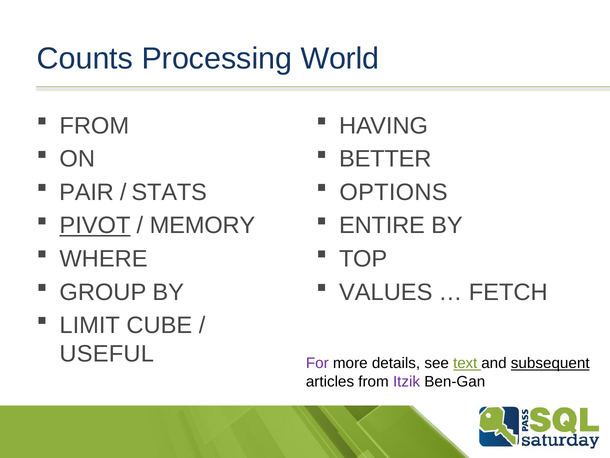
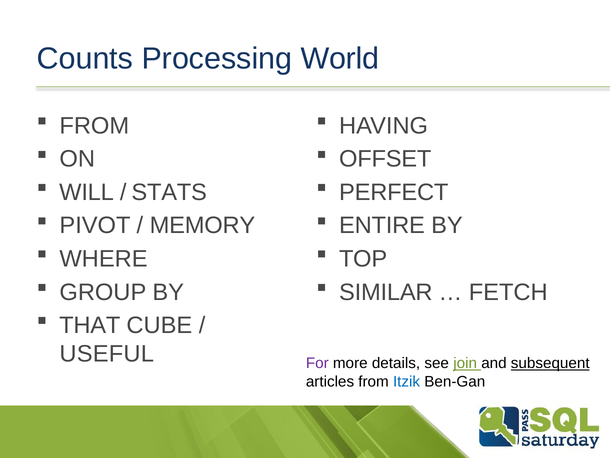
BETTER: BETTER -> OFFSET
PAIR: PAIR -> WILL
OPTIONS: OPTIONS -> PERFECT
PIVOT underline: present -> none
VALUES: VALUES -> SIMILAR
LIMIT: LIMIT -> THAT
text: text -> join
Itzik colour: purple -> blue
